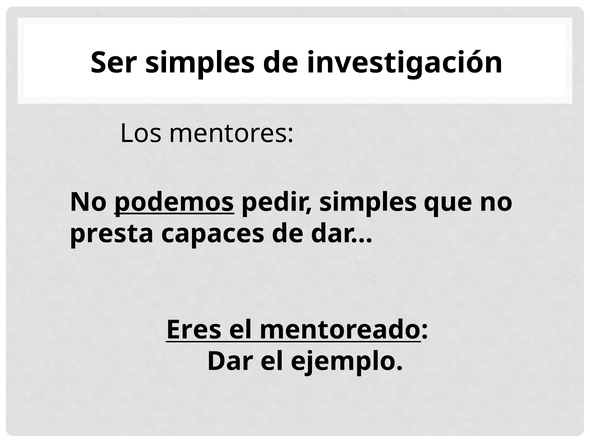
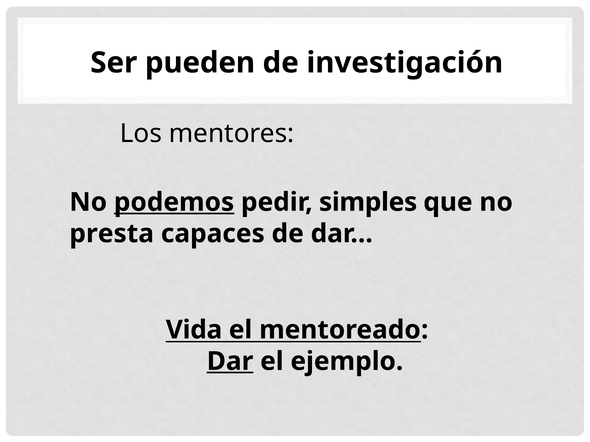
Ser simples: simples -> pueden
Eres: Eres -> Vida
Dar underline: none -> present
